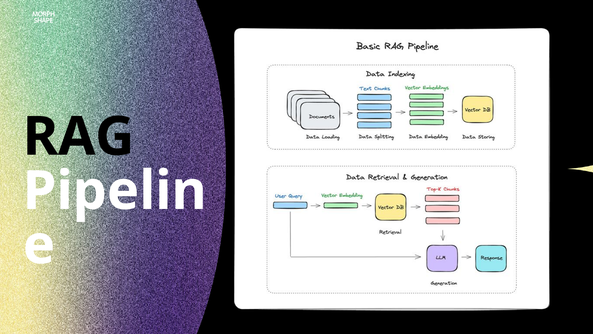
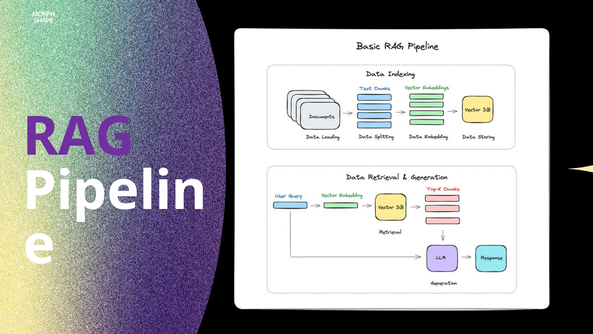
RAG colour: black -> purple
